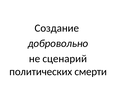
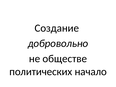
сценарий: сценарий -> обществе
смерти: смерти -> начало
